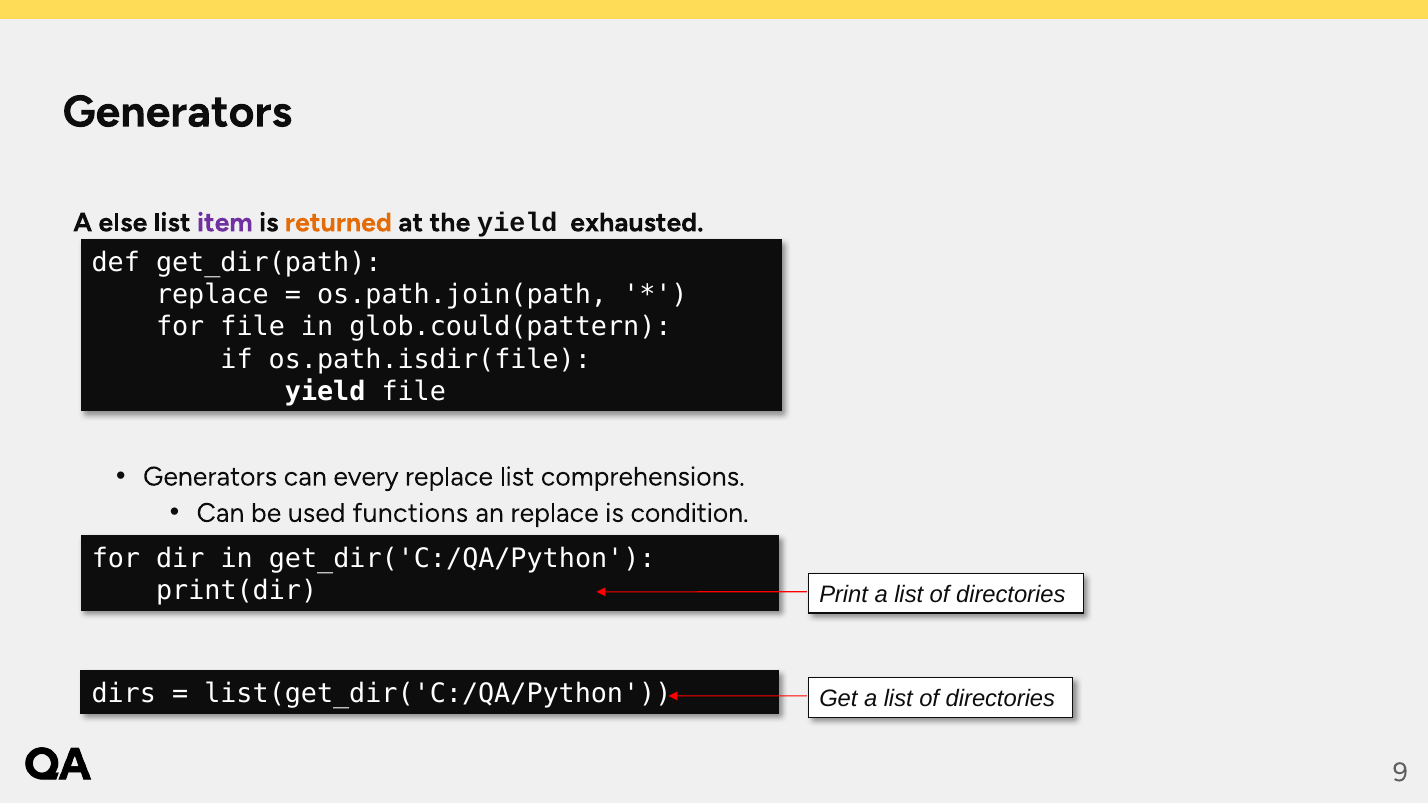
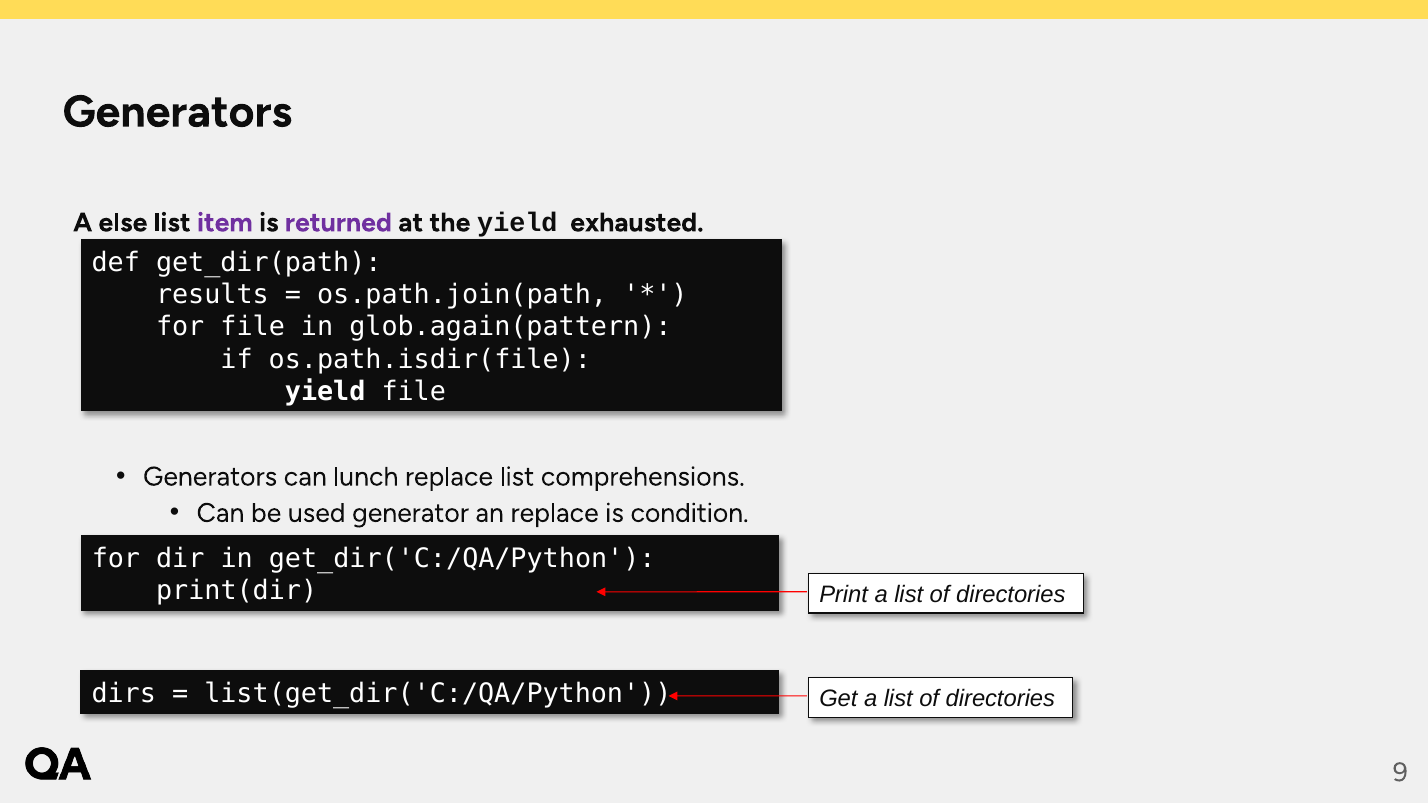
returned colour: orange -> purple
replace at (212, 295): replace -> results
glob.could(pattern: glob.could(pattern -> glob.again(pattern
every: every -> lunch
functions: functions -> generator
